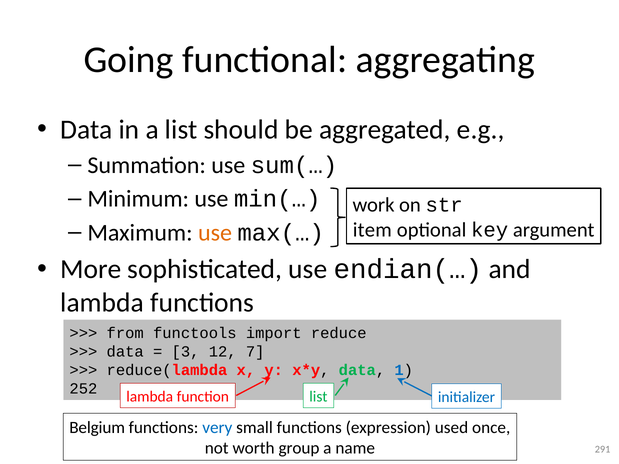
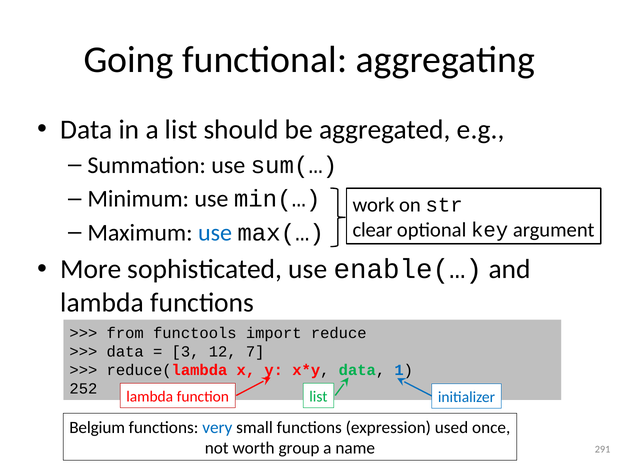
use at (215, 233) colour: orange -> blue
item: item -> clear
endian(…: endian(… -> enable(…
